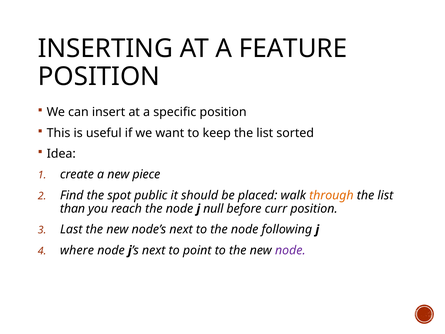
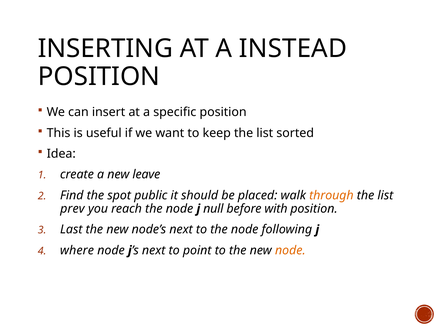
FEATURE: FEATURE -> INSTEAD
piece: piece -> leave
than: than -> prev
curr: curr -> with
node at (290, 250) colour: purple -> orange
